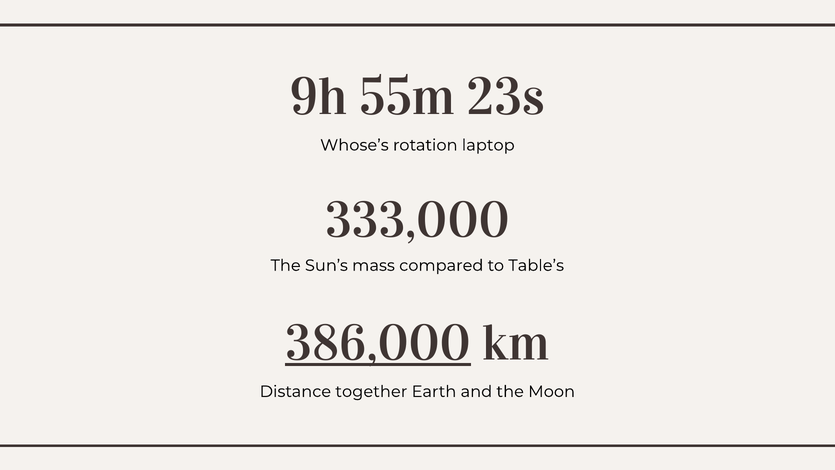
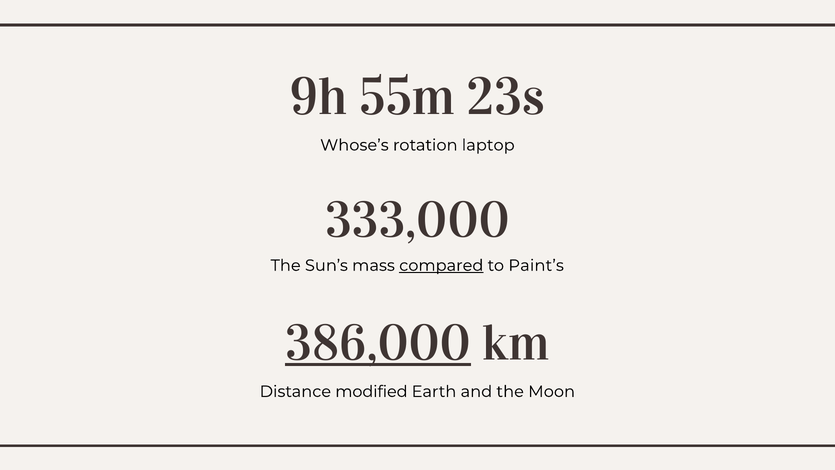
compared underline: none -> present
Table’s: Table’s -> Paint’s
together: together -> modified
